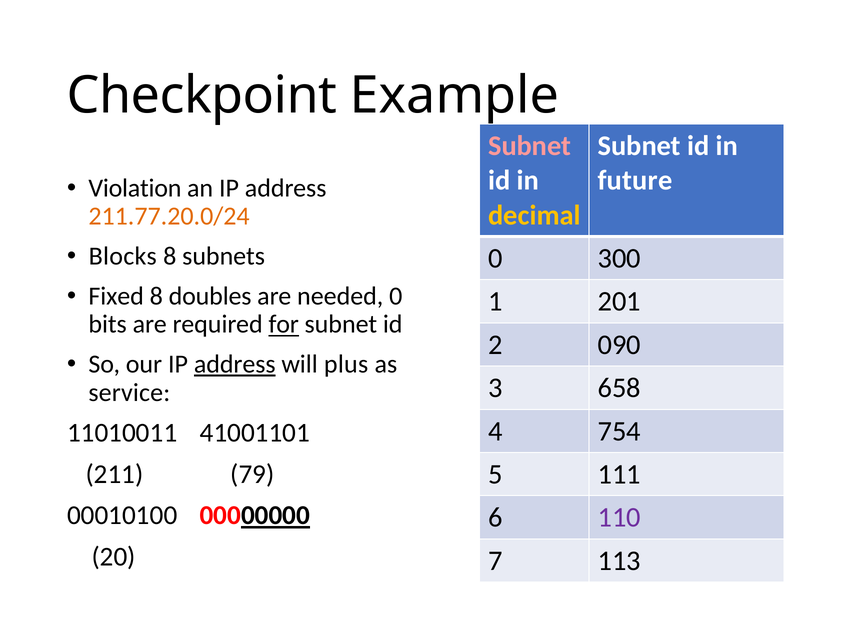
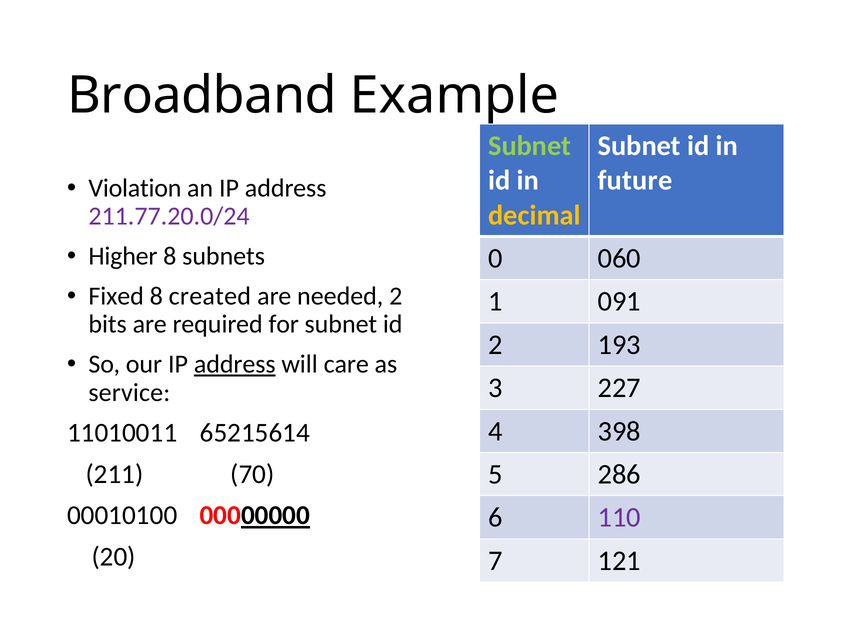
Checkpoint: Checkpoint -> Broadband
Subnet at (530, 146) colour: pink -> light green
211.77.20.0/24 colour: orange -> purple
Blocks: Blocks -> Higher
300: 300 -> 060
doubles: doubles -> created
needed 0: 0 -> 2
201: 201 -> 091
for underline: present -> none
090: 090 -> 193
plus: plus -> care
658: 658 -> 227
754: 754 -> 398
41001101: 41001101 -> 65215614
111: 111 -> 286
79: 79 -> 70
113: 113 -> 121
